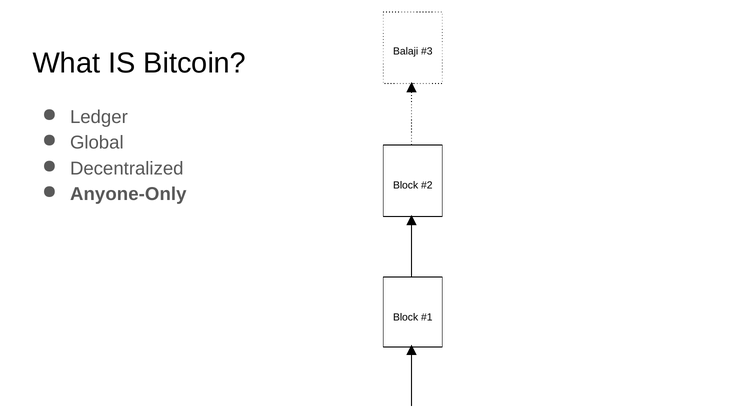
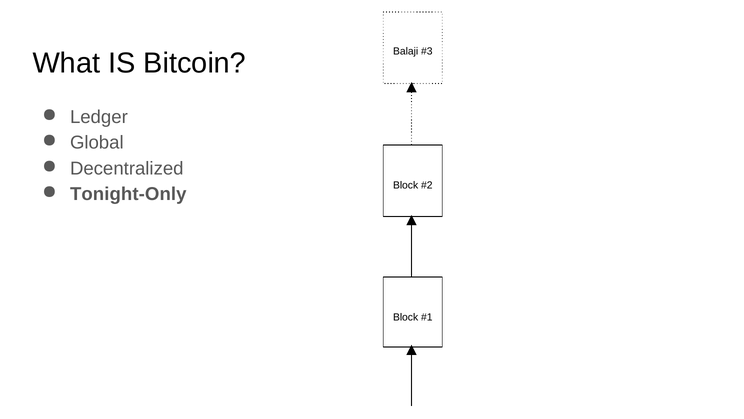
Anyone-Only: Anyone-Only -> Tonight-Only
